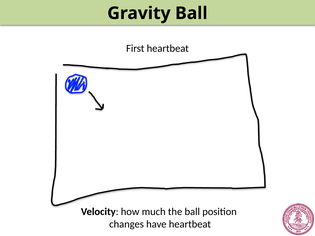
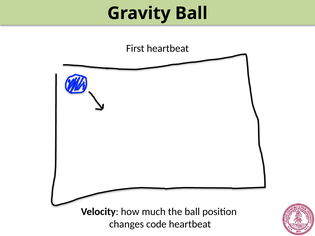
have: have -> code
